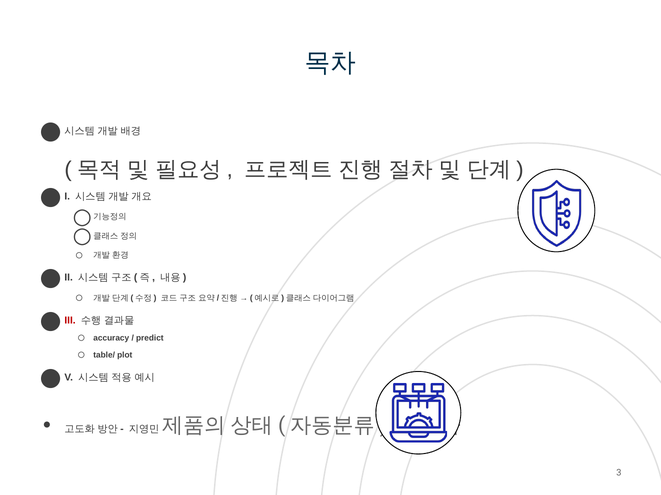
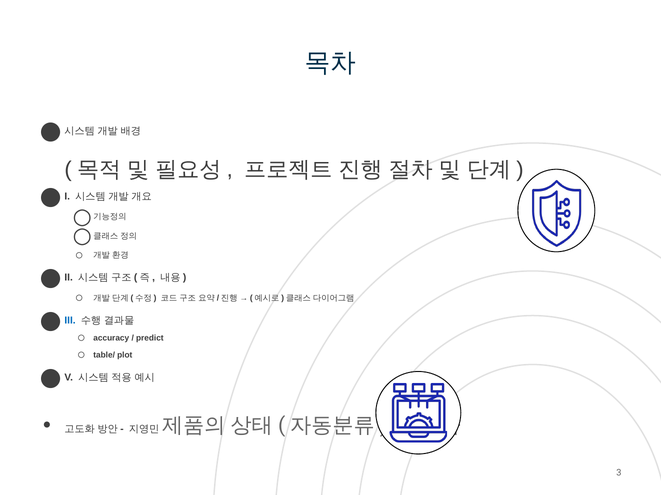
III colour: red -> blue
